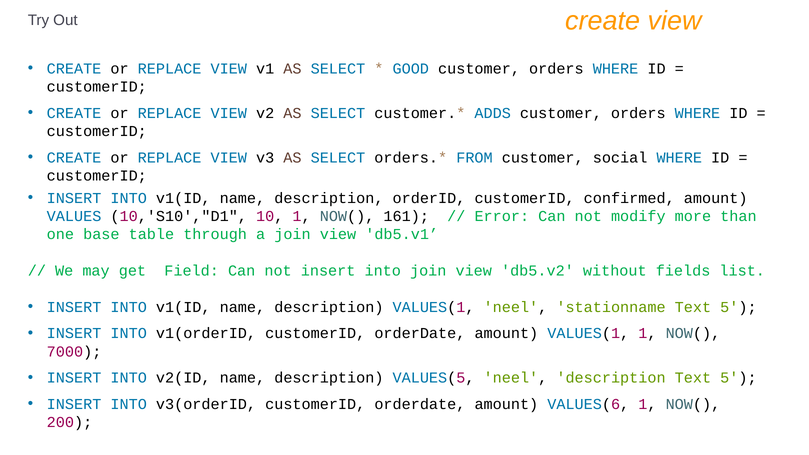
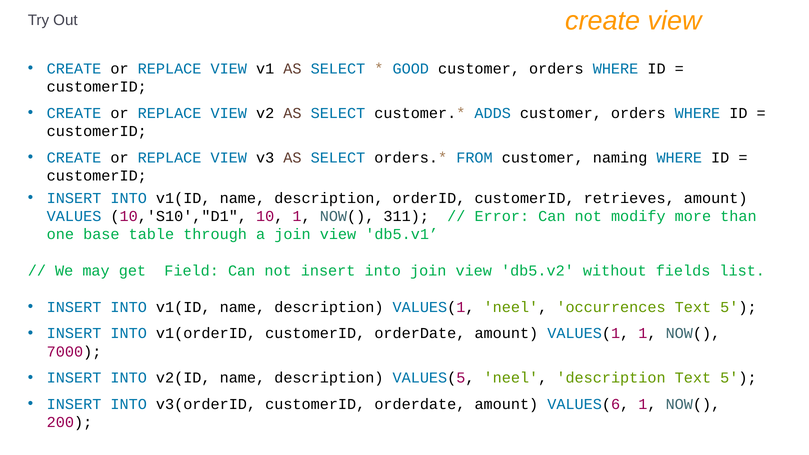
social: social -> naming
confirmed: confirmed -> retrieves
161: 161 -> 311
stationname: stationname -> occurrences
